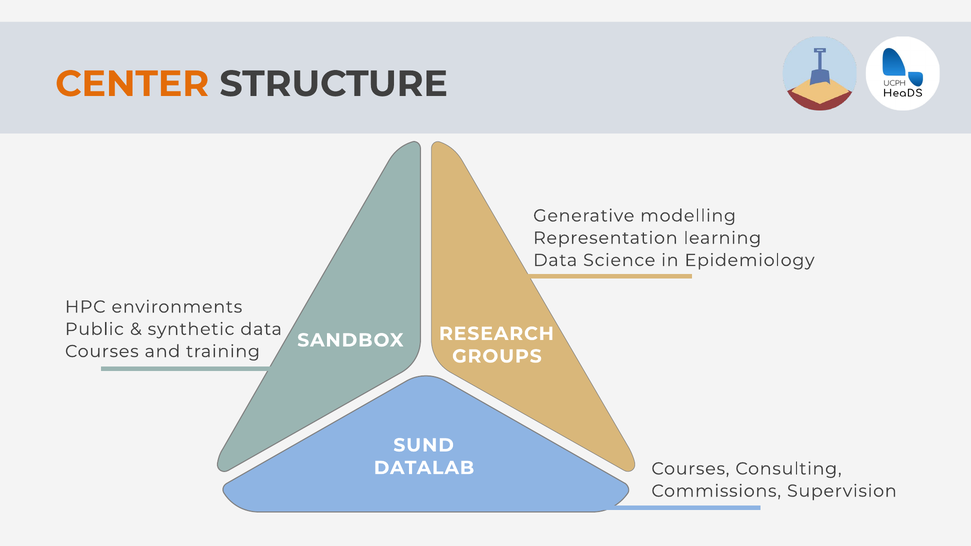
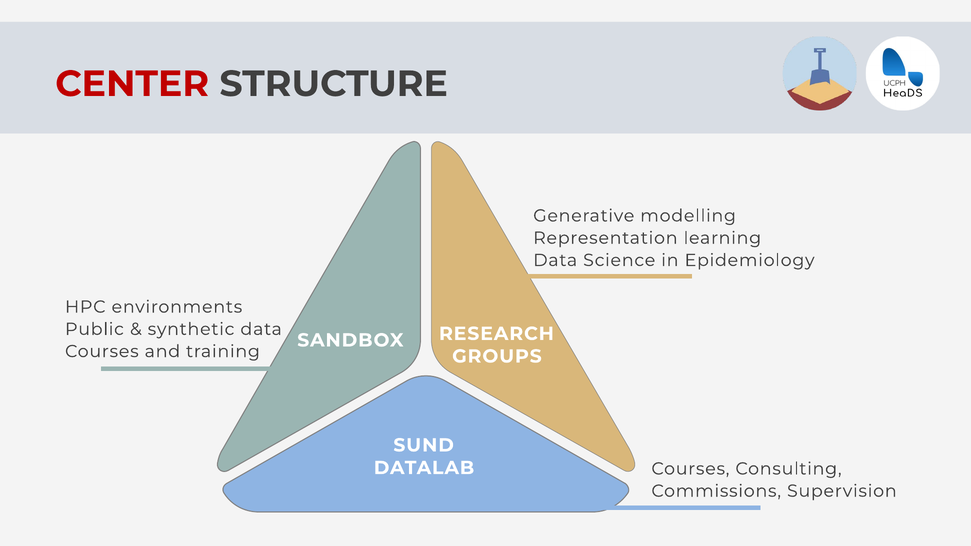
CENTER colour: orange -> red
